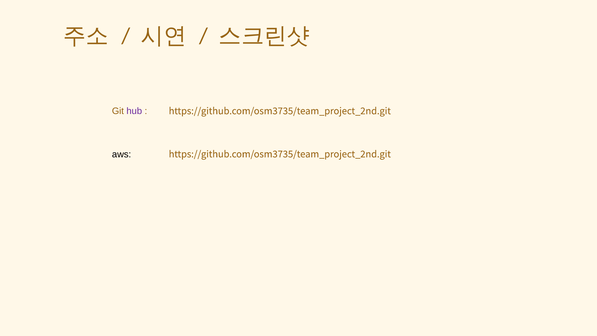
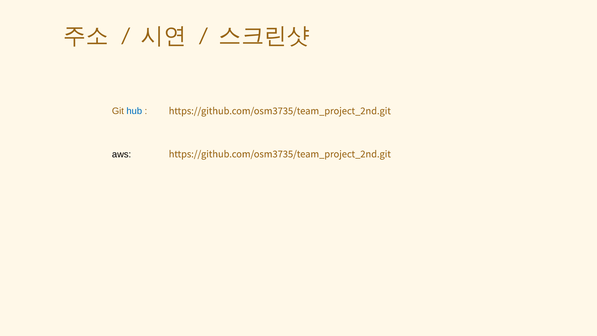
hub colour: purple -> blue
